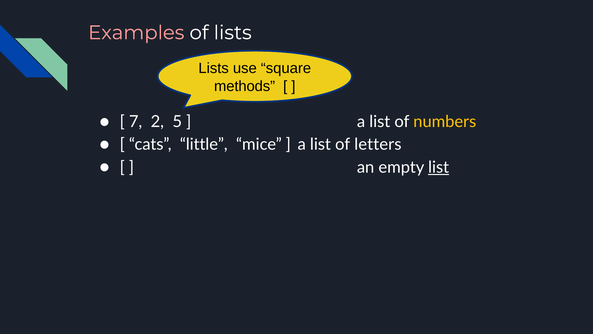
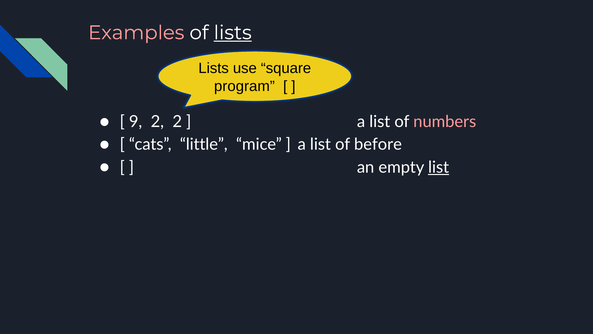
lists at (233, 33) underline: none -> present
methods: methods -> program
7: 7 -> 9
2 5: 5 -> 2
numbers colour: yellow -> pink
letters: letters -> before
